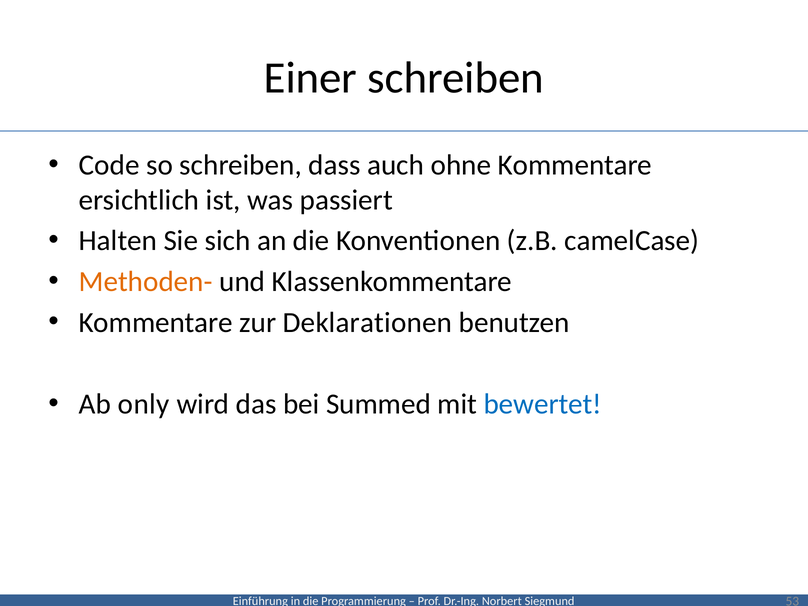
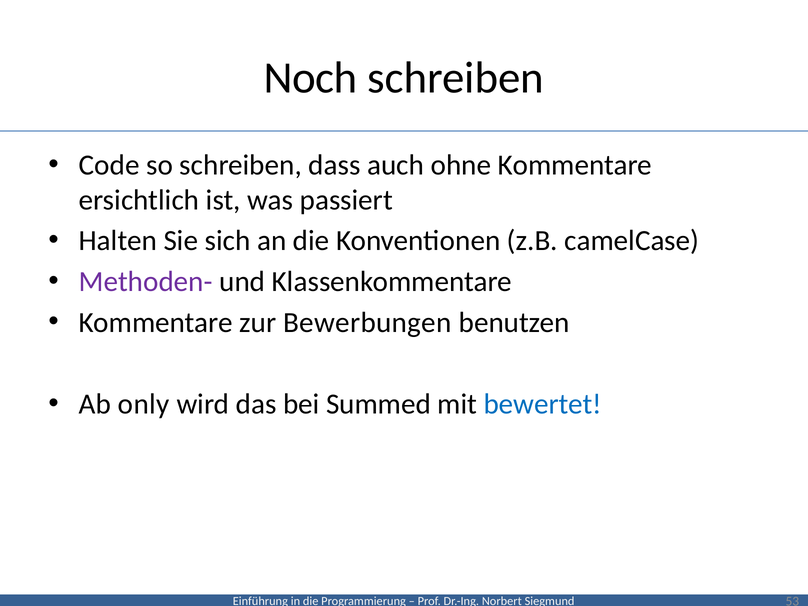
Einer: Einer -> Noch
Methoden- colour: orange -> purple
Deklarationen: Deklarationen -> Bewerbungen
